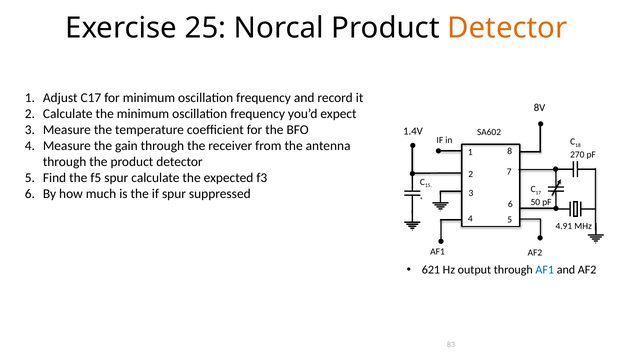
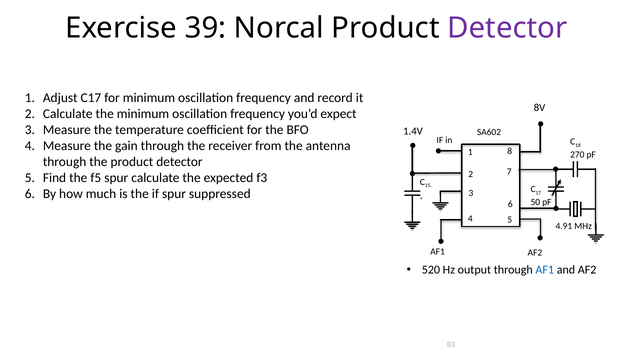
25: 25 -> 39
Detector at (507, 28) colour: orange -> purple
621: 621 -> 520
